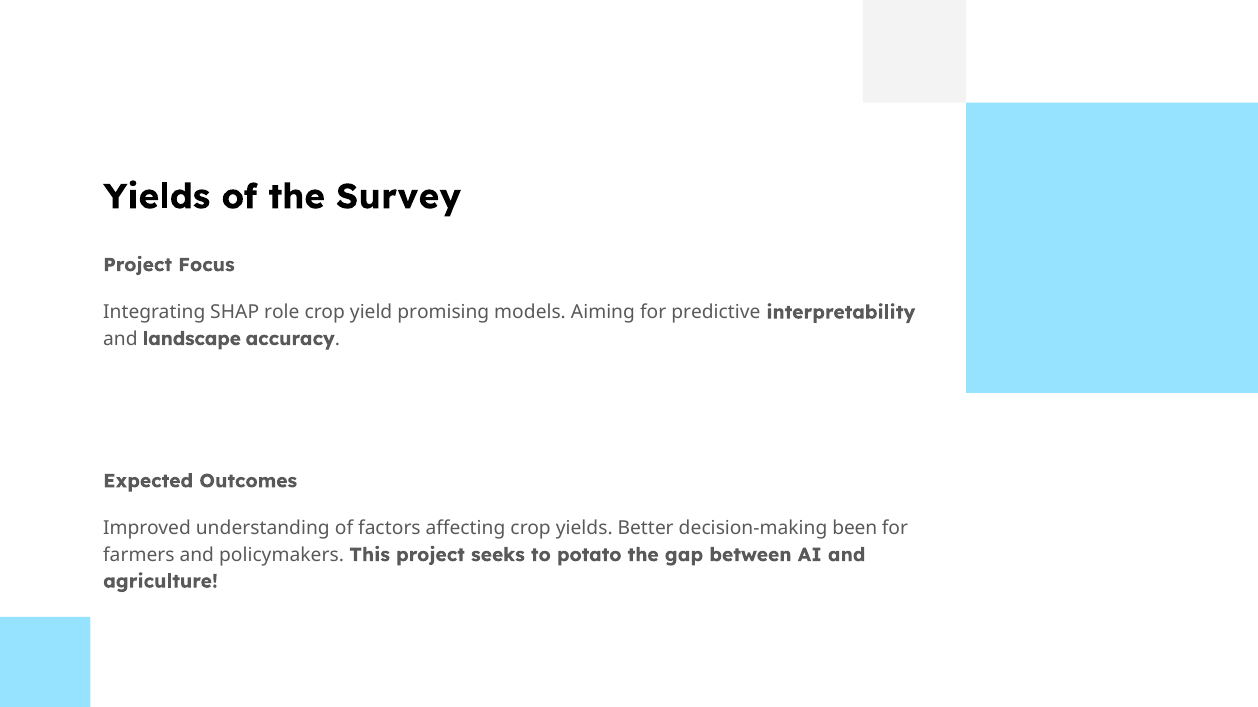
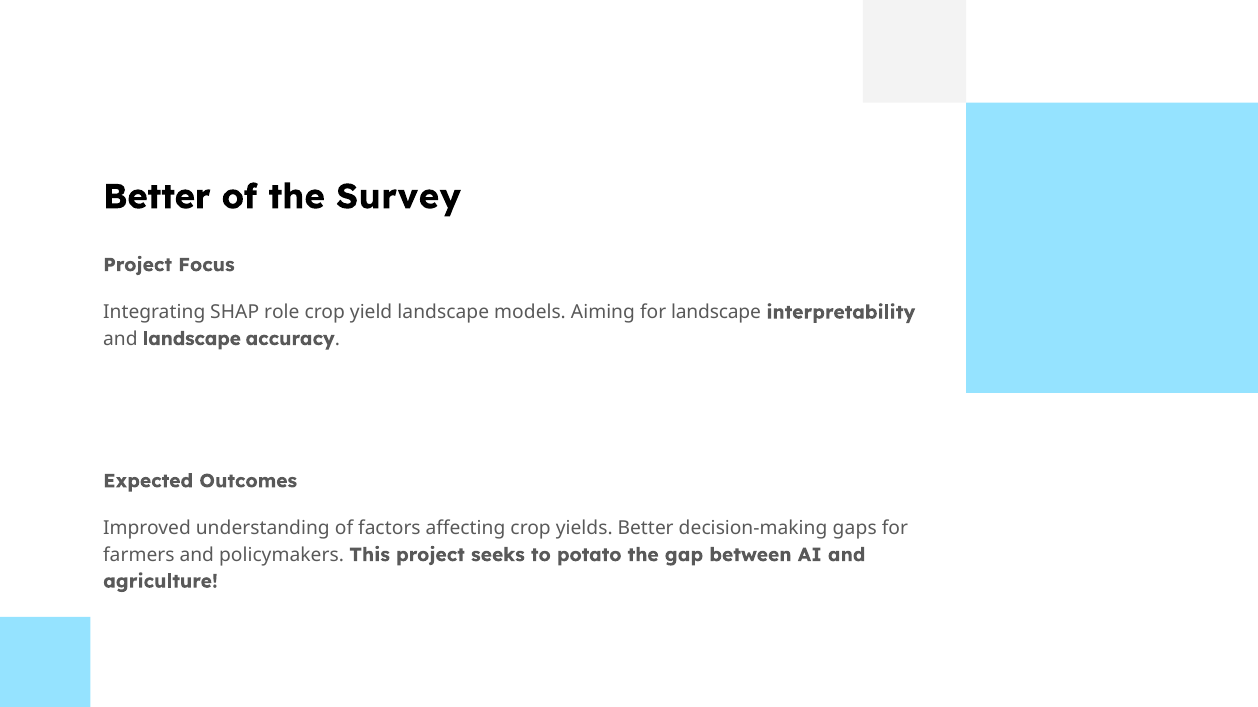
Yields at (157, 197): Yields -> Better
yield promising: promising -> landscape
for predictive: predictive -> landscape
been: been -> gaps
